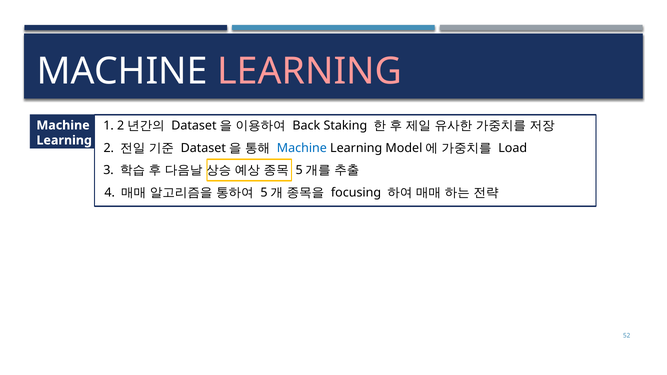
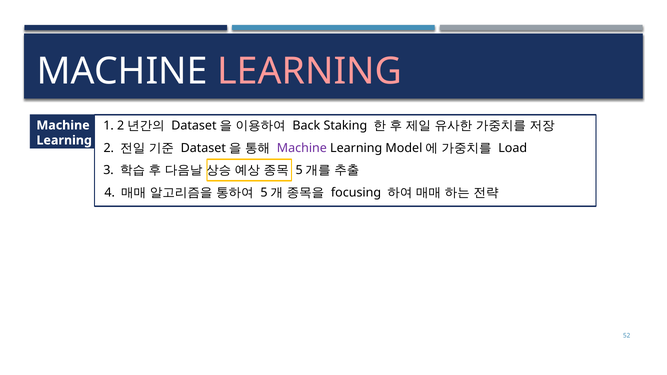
Machine at (302, 148) colour: blue -> purple
